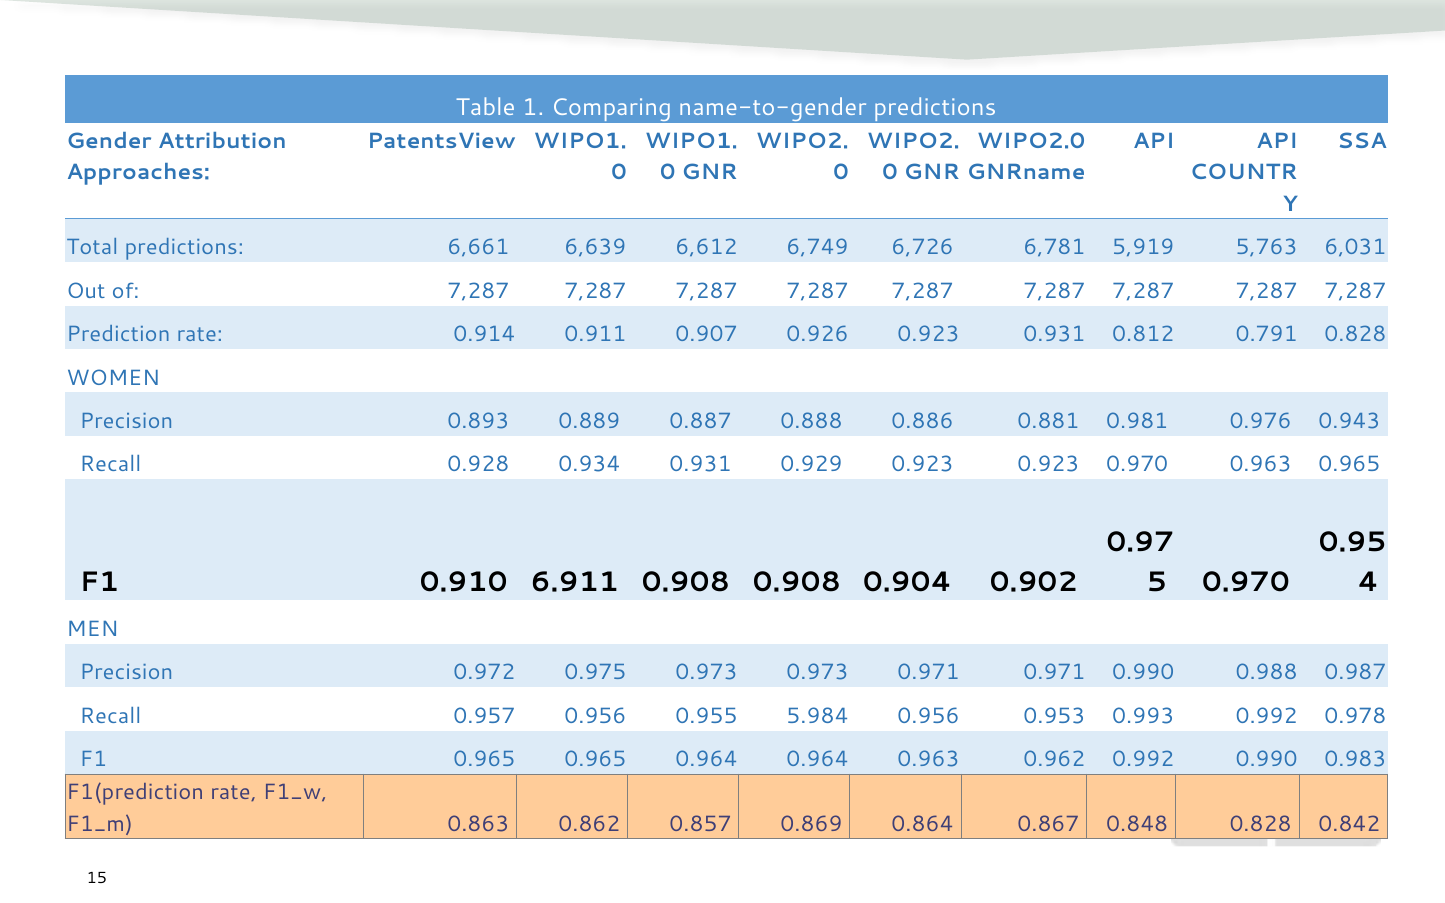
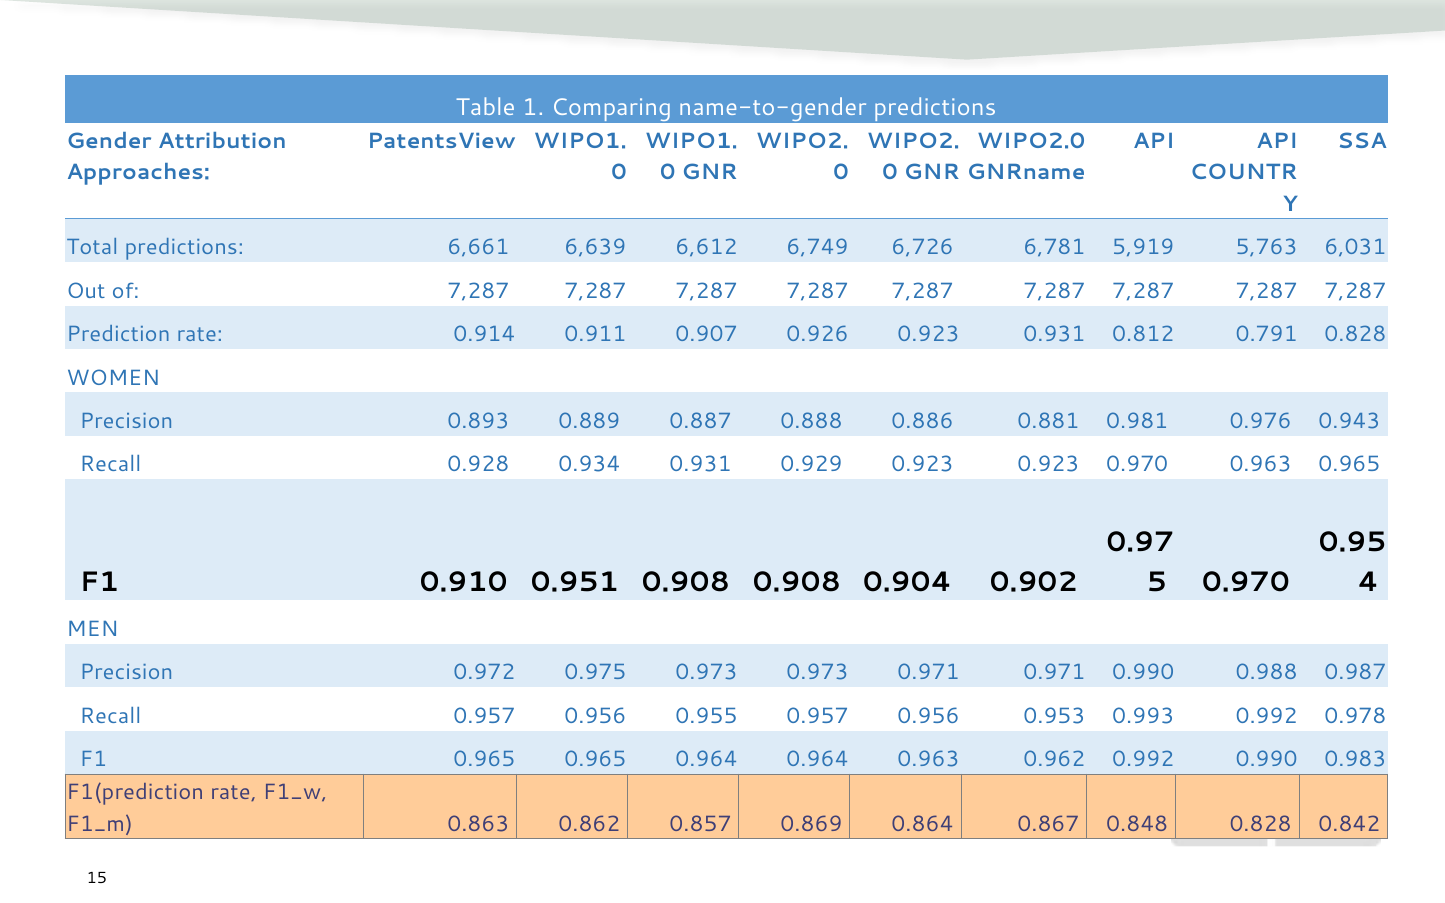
6.911: 6.911 -> 0.951
0.955 5.984: 5.984 -> 0.957
